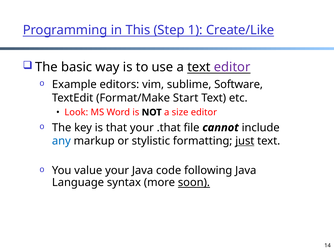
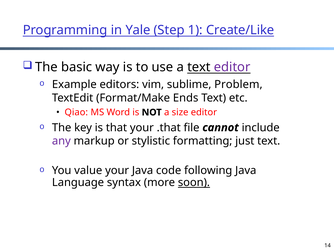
This: This -> Yale
Software: Software -> Problem
Start: Start -> Ends
Look: Look -> Qiao
any colour: blue -> purple
just underline: present -> none
